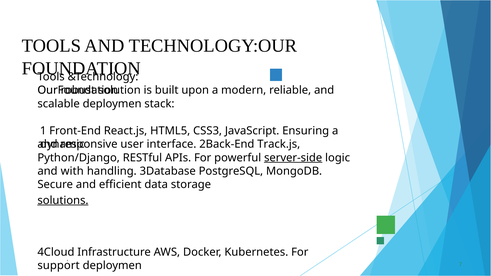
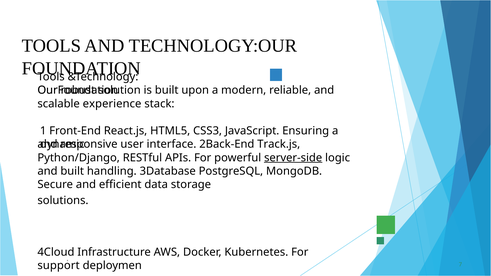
scalable deploymen: deploymen -> experience
and with: with -> built
solutions underline: present -> none
